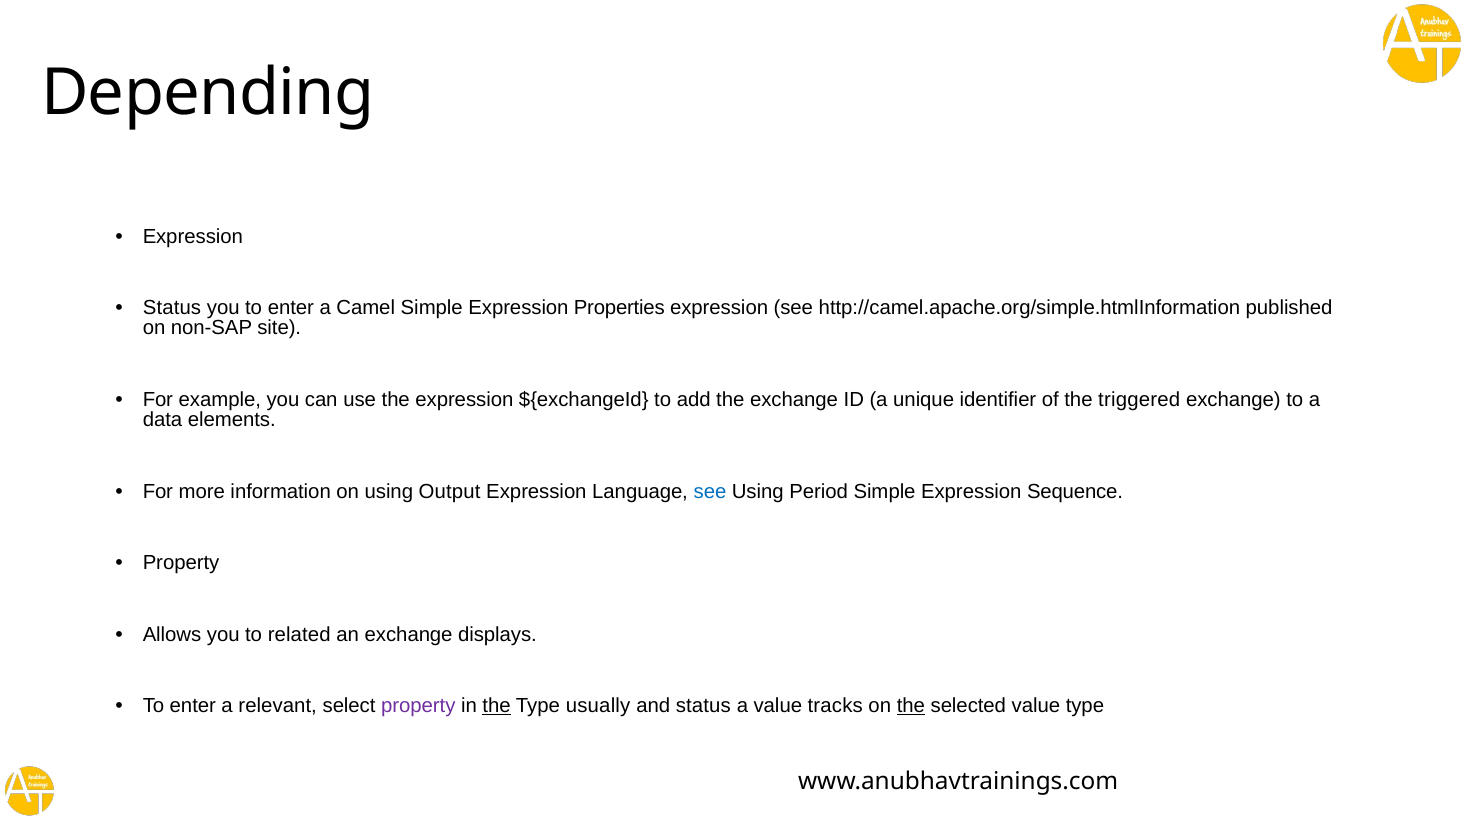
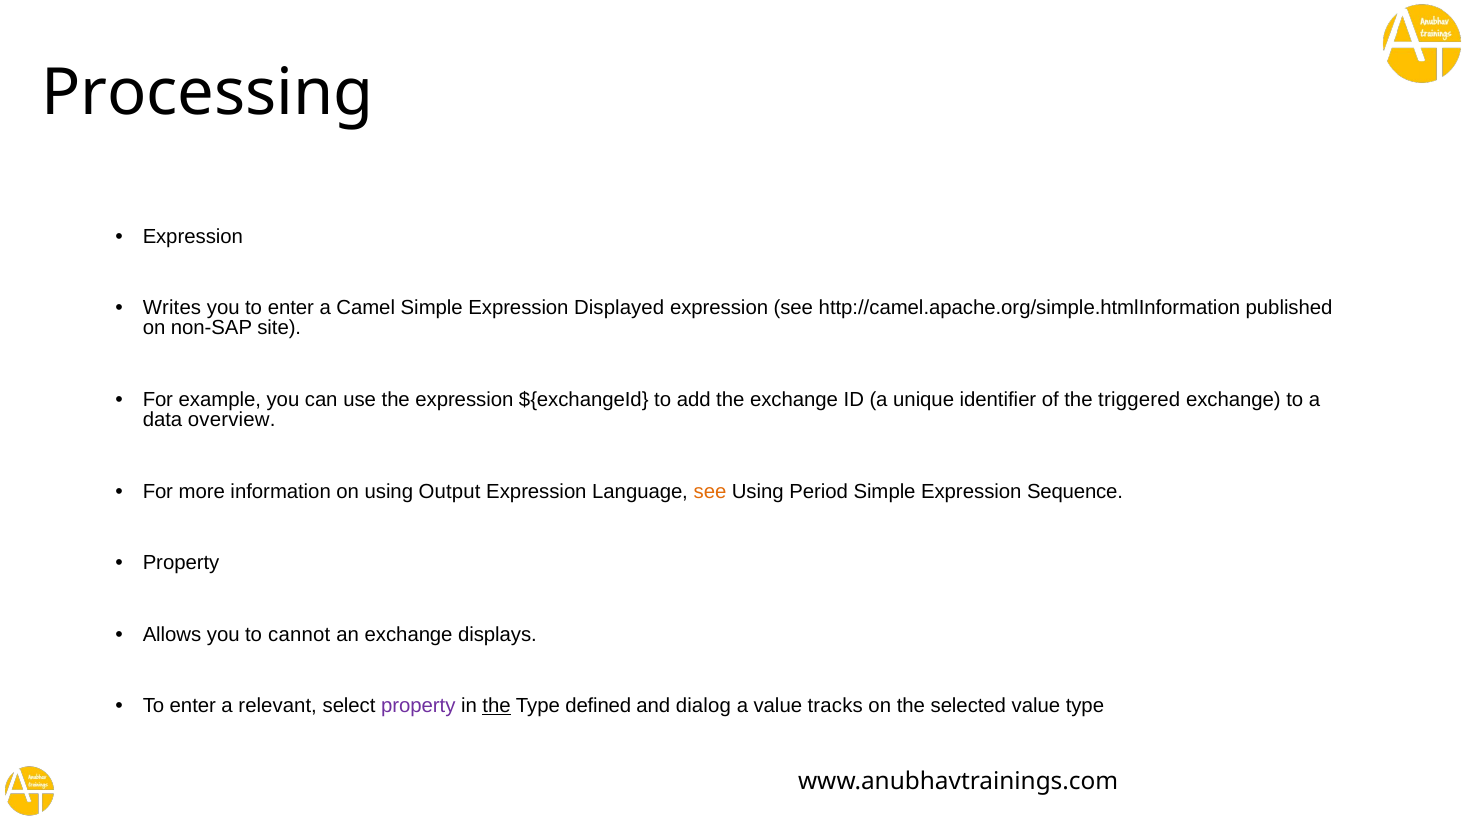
Depending: Depending -> Processing
Status at (172, 308): Status -> Writes
Properties: Properties -> Displayed
elements: elements -> overview
see at (710, 492) colour: blue -> orange
related: related -> cannot
usually: usually -> defined
and status: status -> dialog
the at (911, 706) underline: present -> none
